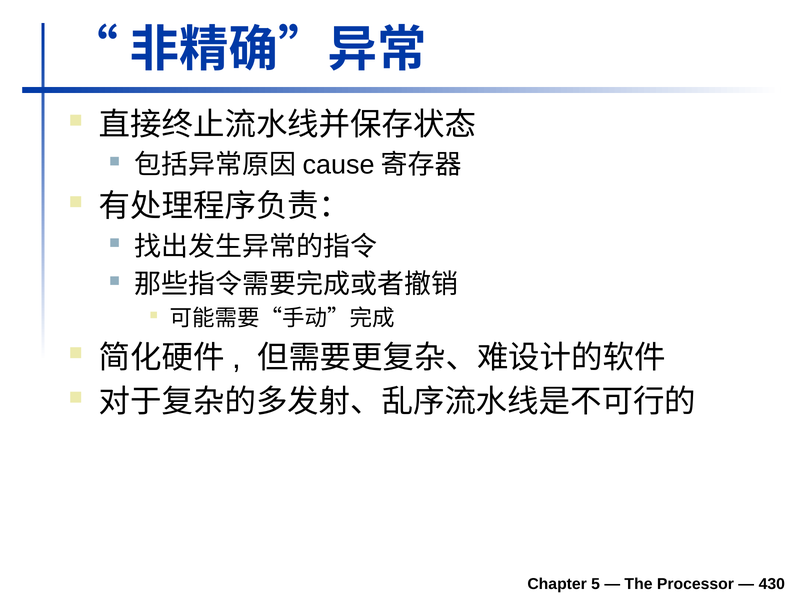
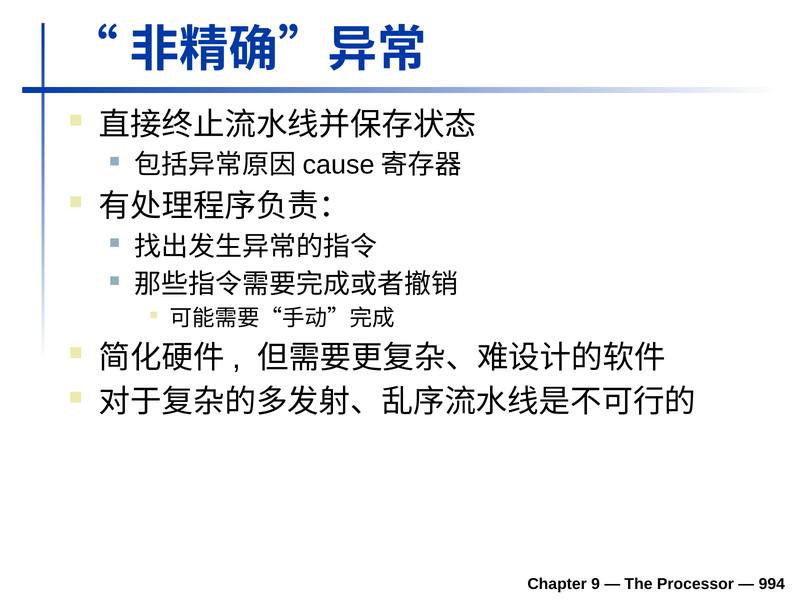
5: 5 -> 9
430: 430 -> 994
